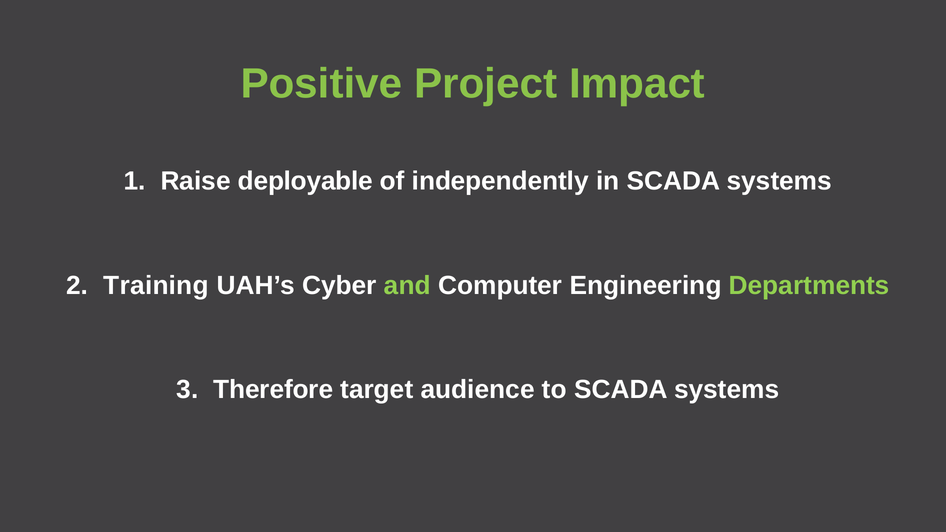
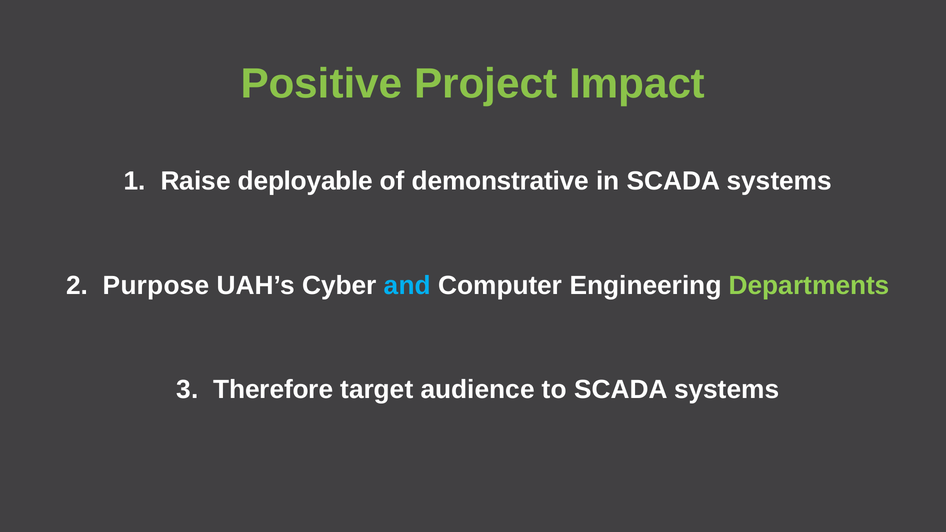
independently: independently -> demonstrative
Training: Training -> Purpose
and colour: light green -> light blue
